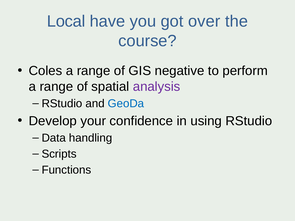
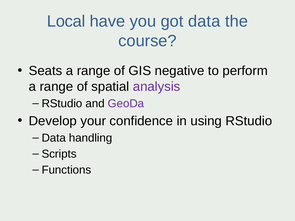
got over: over -> data
Coles: Coles -> Seats
GeoDa colour: blue -> purple
